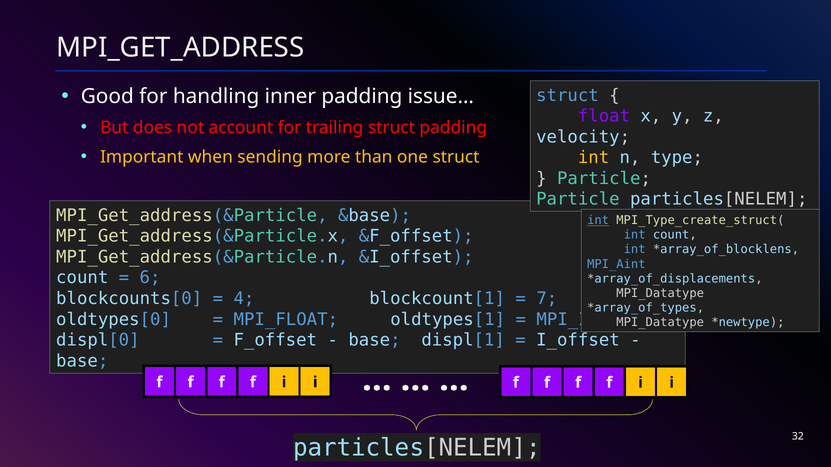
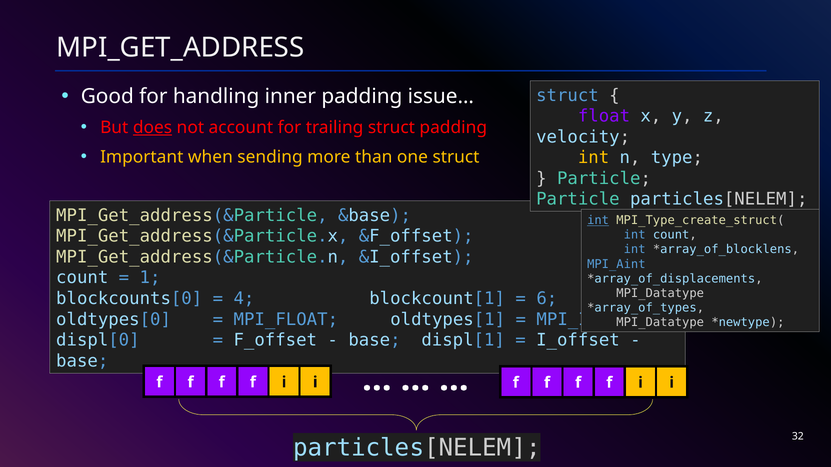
does underline: none -> present
6: 6 -> 1
7: 7 -> 6
